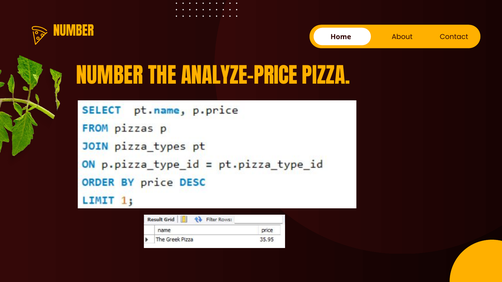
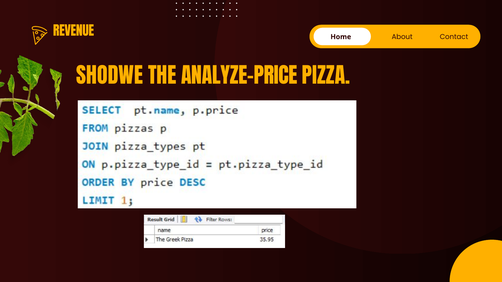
NUMBER at (74, 31): NUMBER -> REVENUE
NUMBER at (110, 77): NUMBER -> SHODWE
